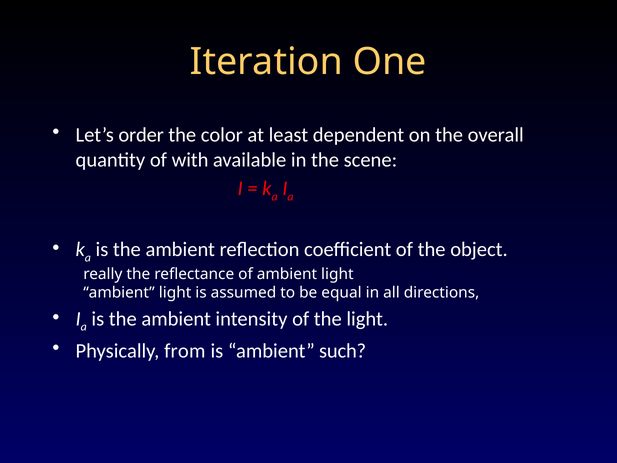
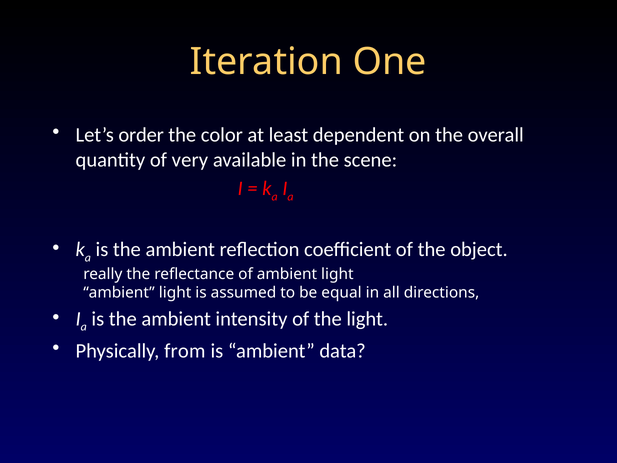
with: with -> very
such: such -> data
